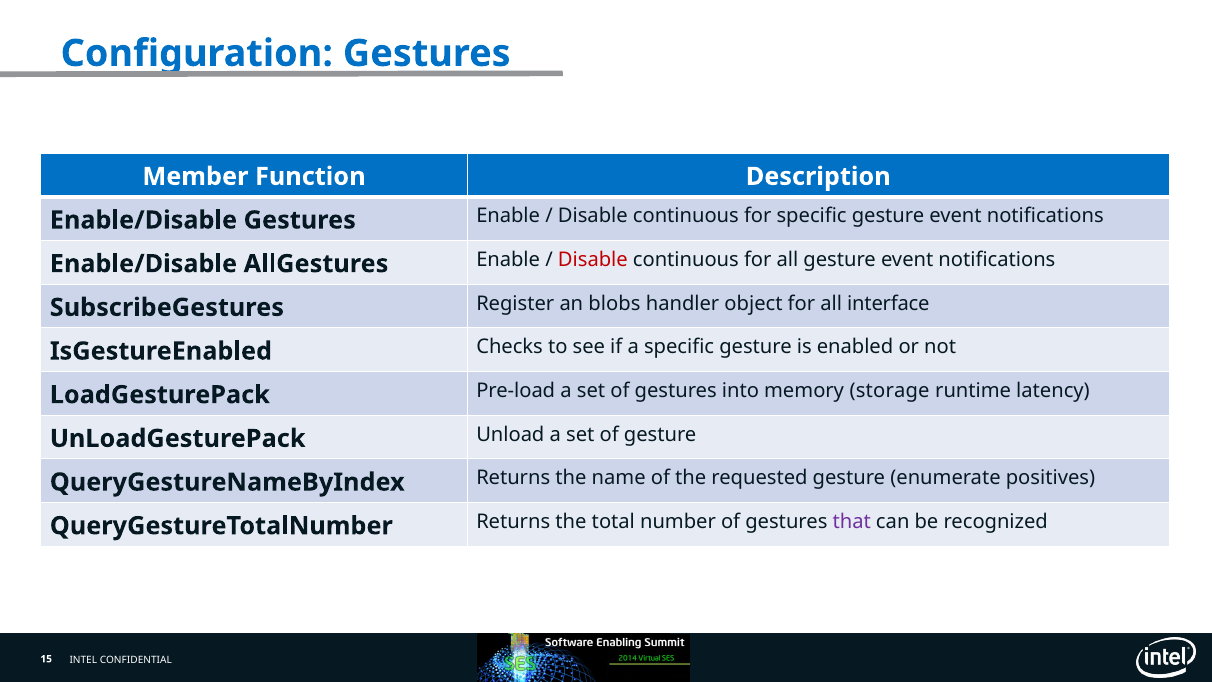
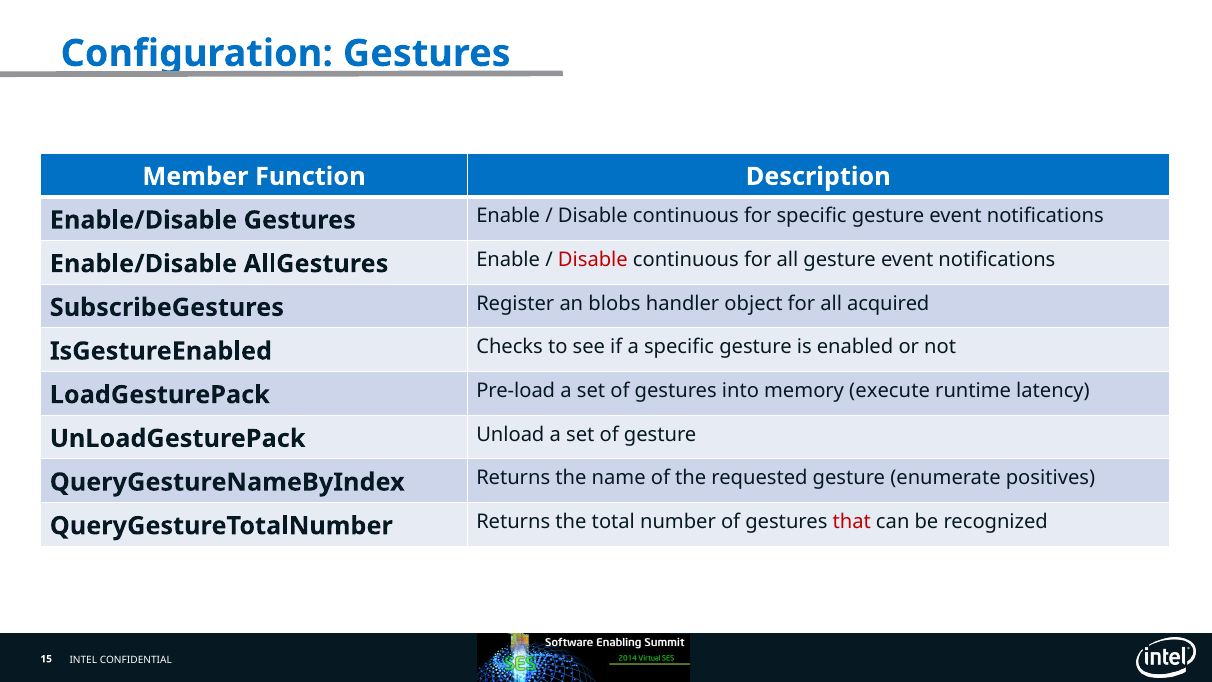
interface: interface -> acquired
storage: storage -> execute
that colour: purple -> red
